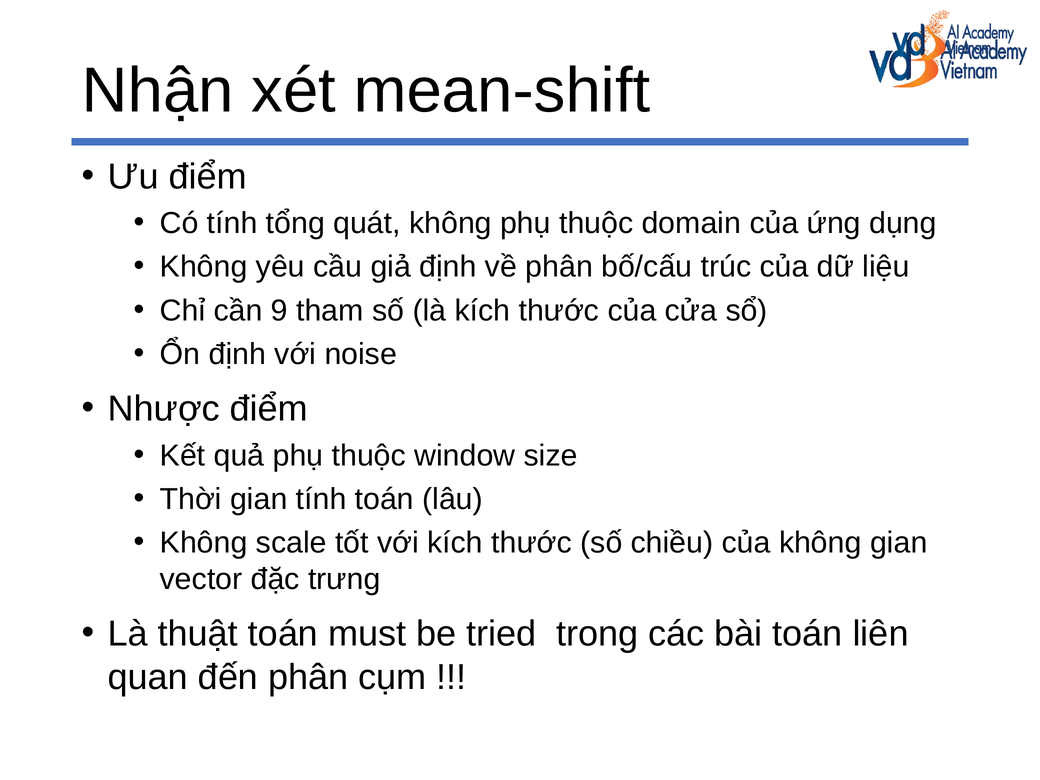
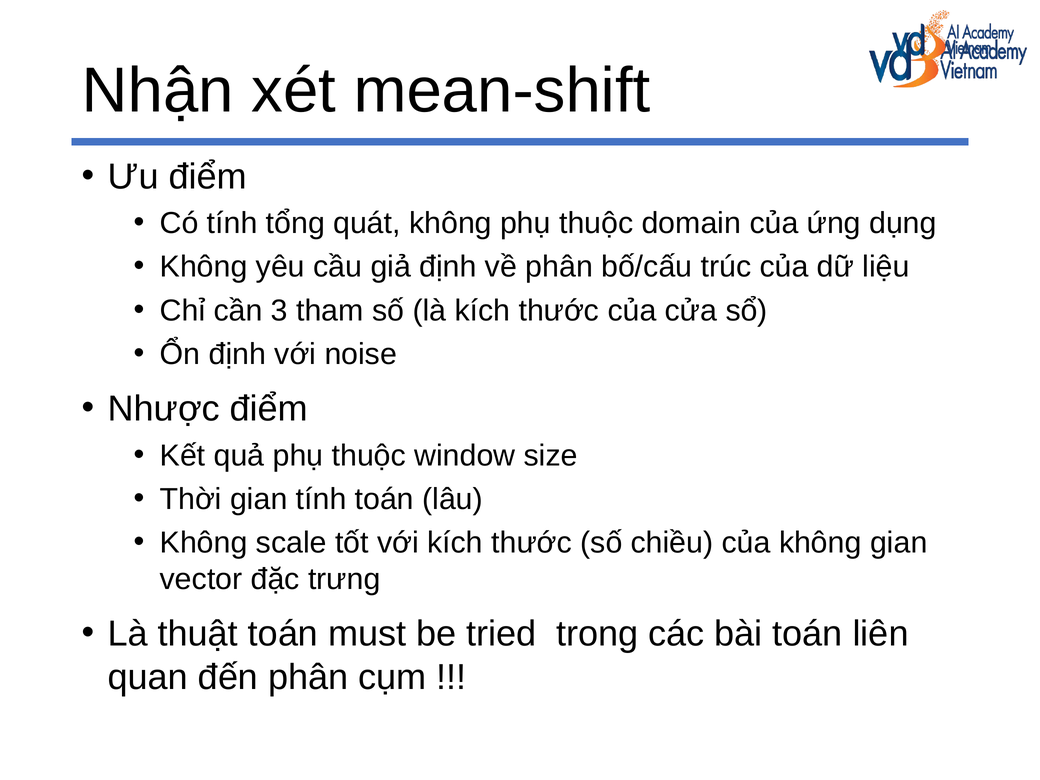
9: 9 -> 3
